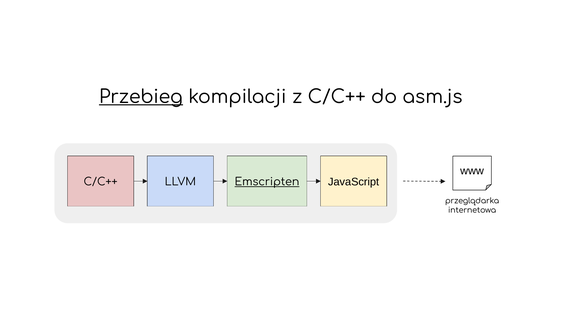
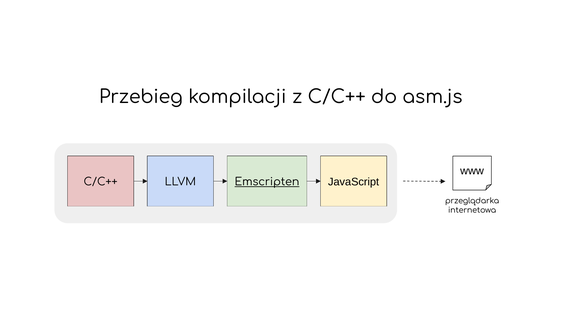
Przebieg underline: present -> none
